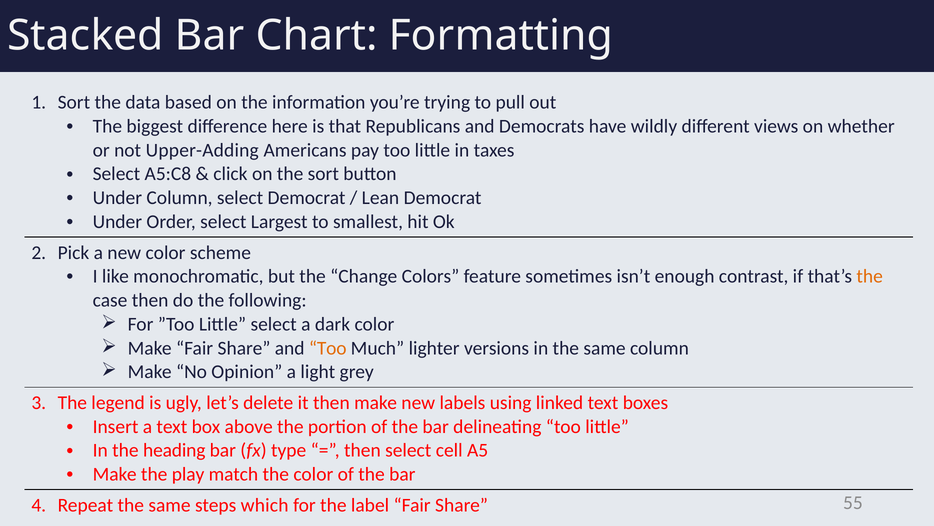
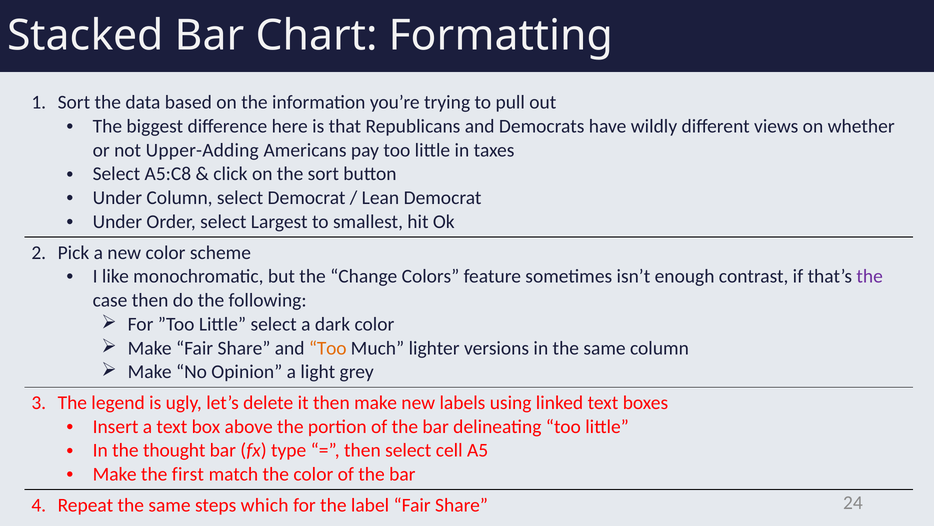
the at (870, 276) colour: orange -> purple
heading: heading -> thought
play: play -> first
55: 55 -> 24
